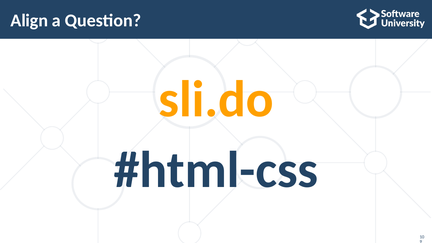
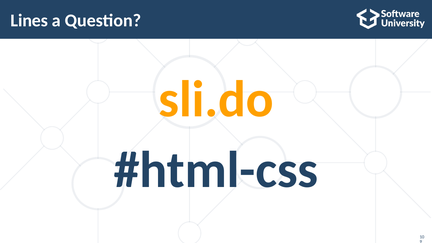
Align: Align -> Lines
